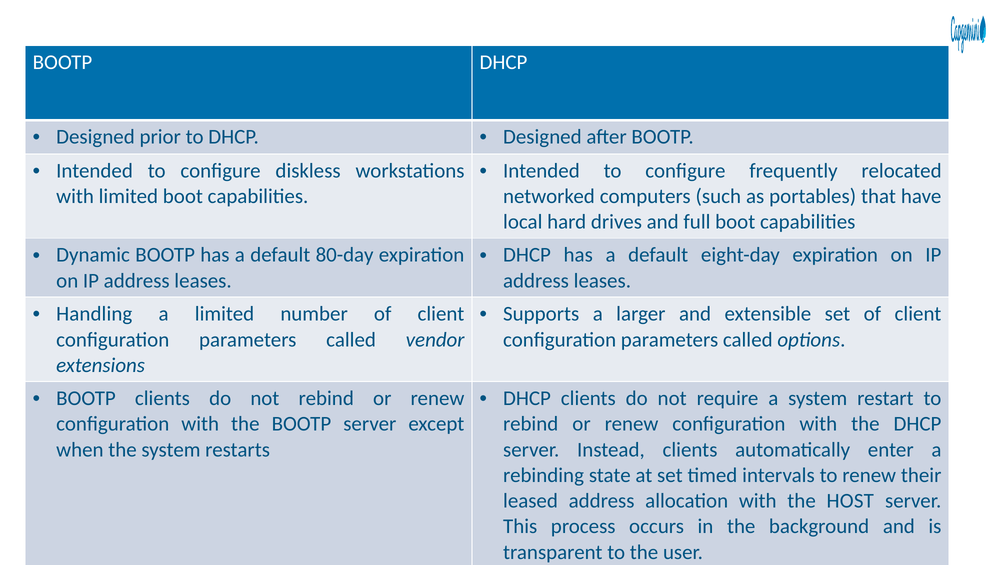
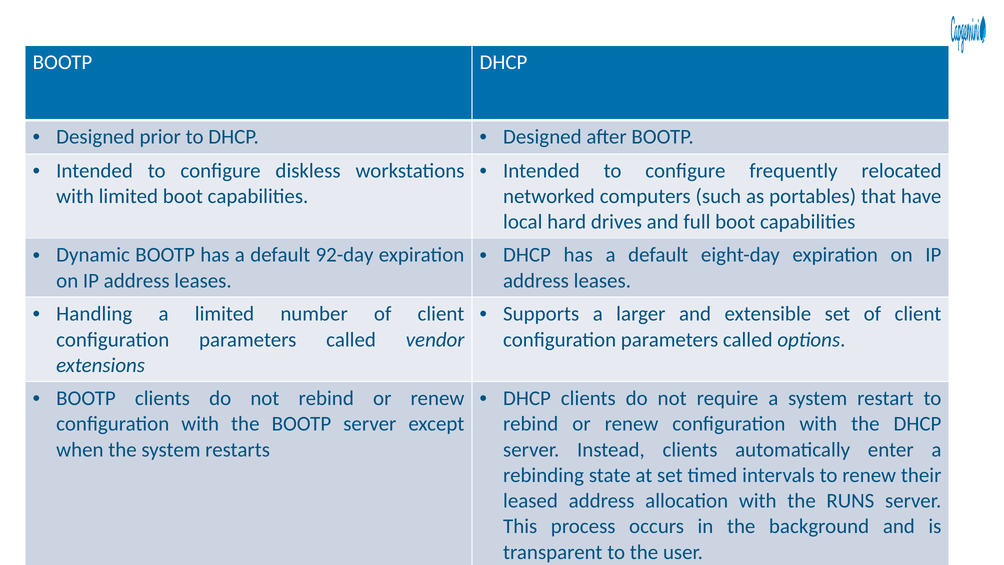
80-day: 80-day -> 92-day
HOST: HOST -> RUNS
